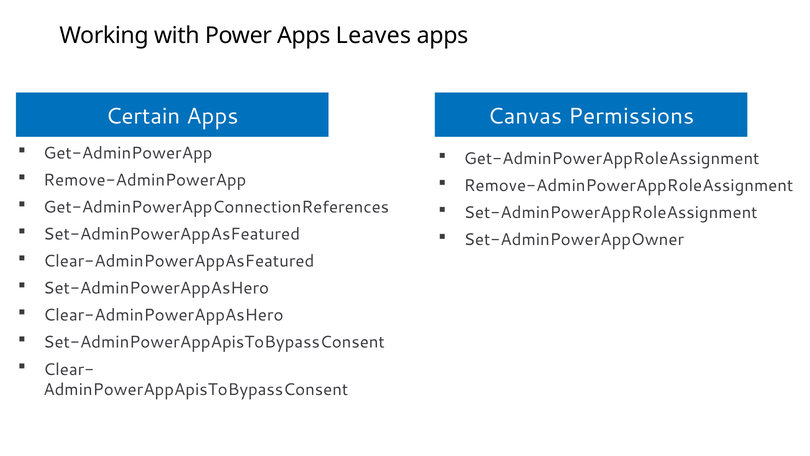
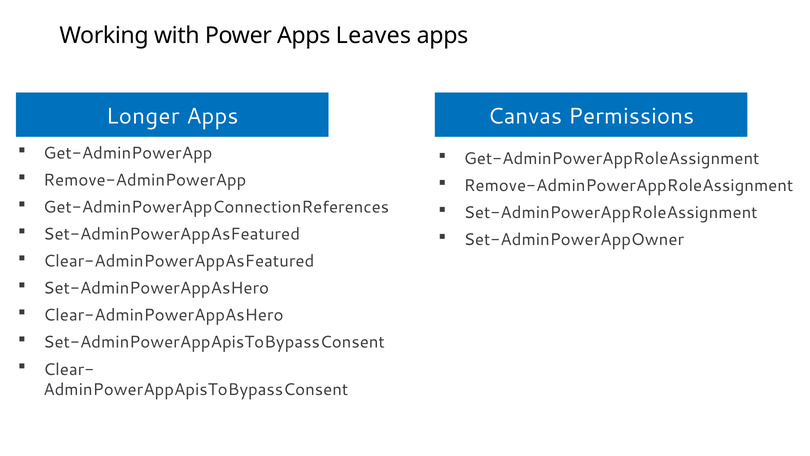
Certain: Certain -> Longer
